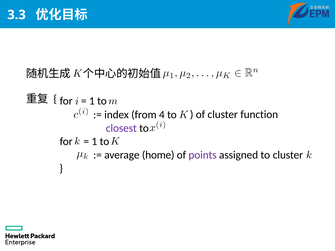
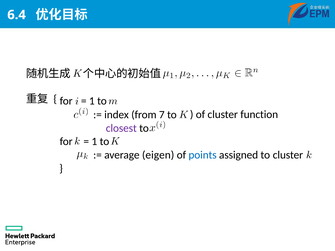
3.3: 3.3 -> 6.4
4: 4 -> 7
home: home -> eigen
points colour: purple -> blue
